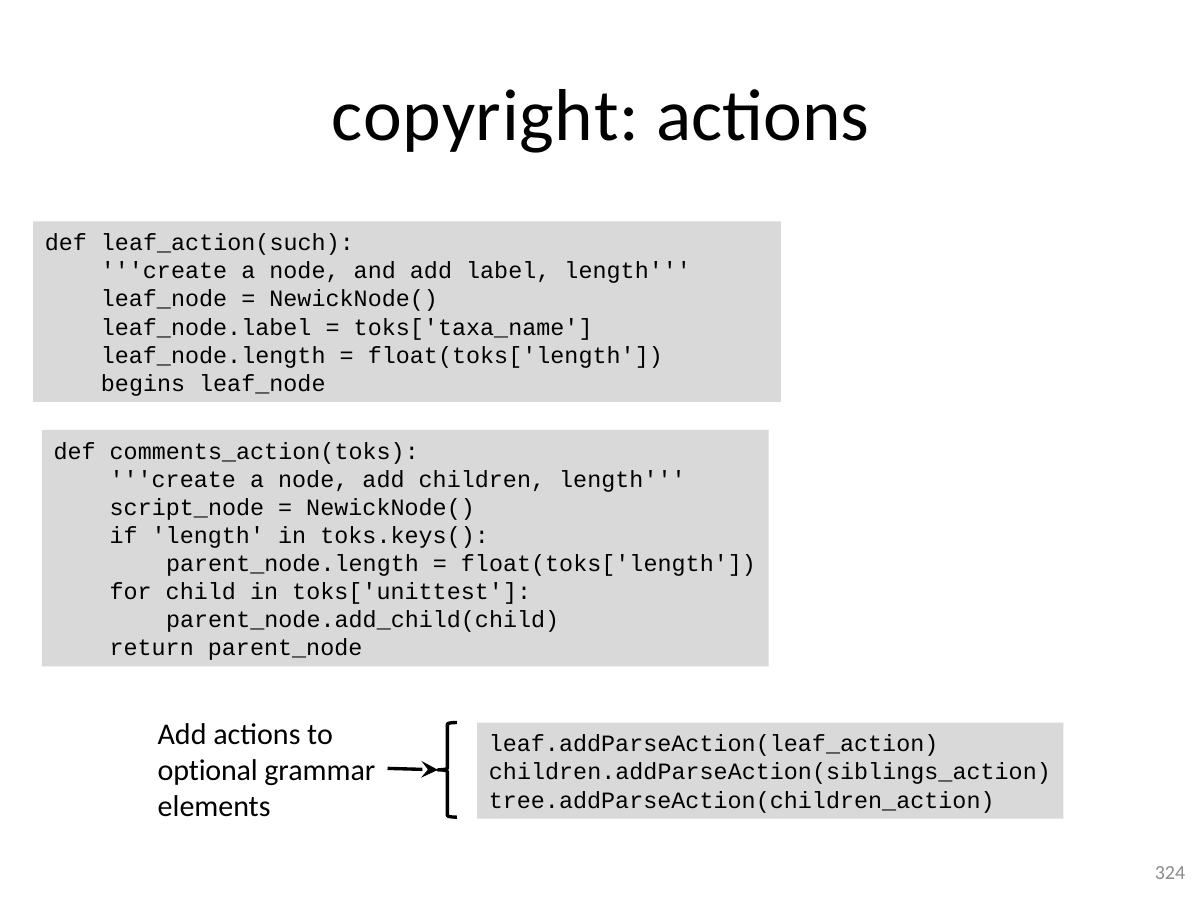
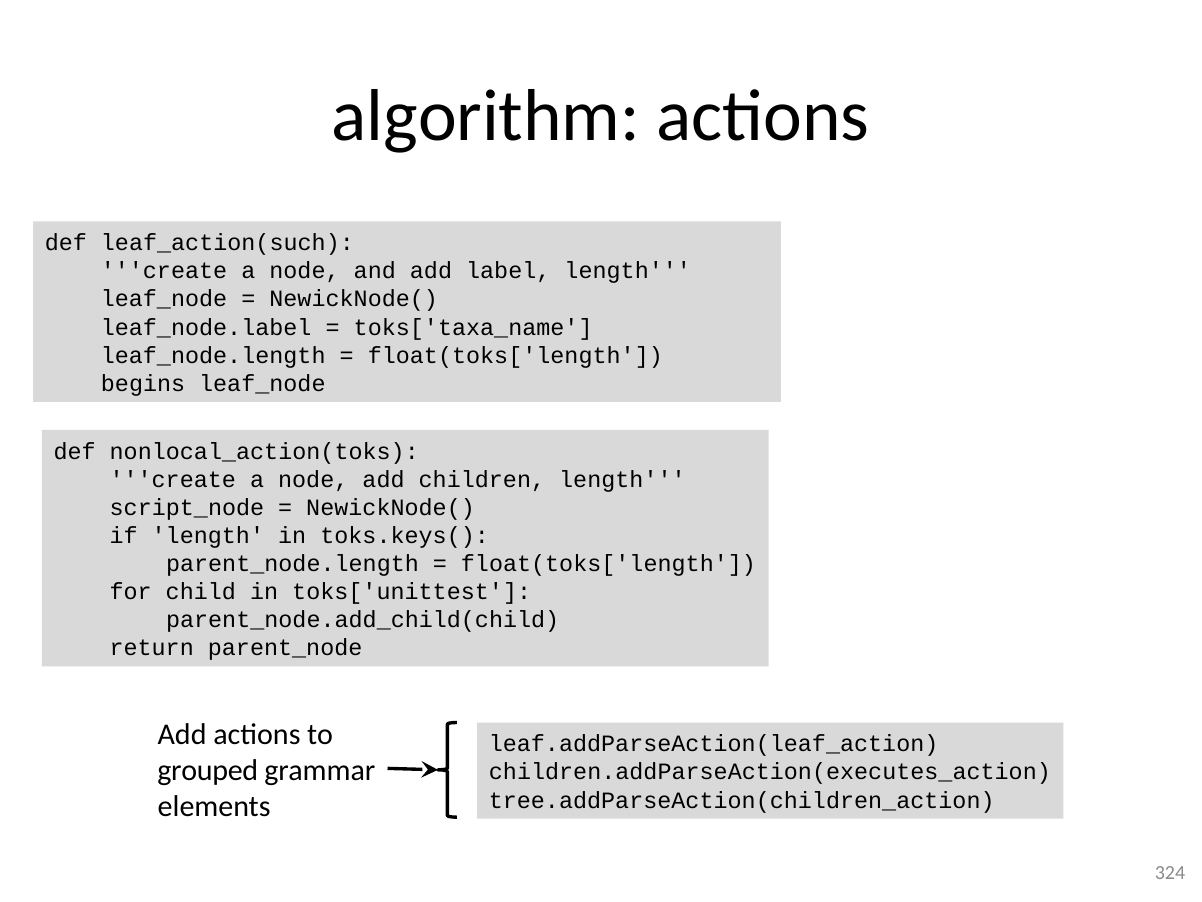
copyright: copyright -> algorithm
comments_action(toks: comments_action(toks -> nonlocal_action(toks
optional: optional -> grouped
children.addParseAction(siblings_action: children.addParseAction(siblings_action -> children.addParseAction(executes_action
